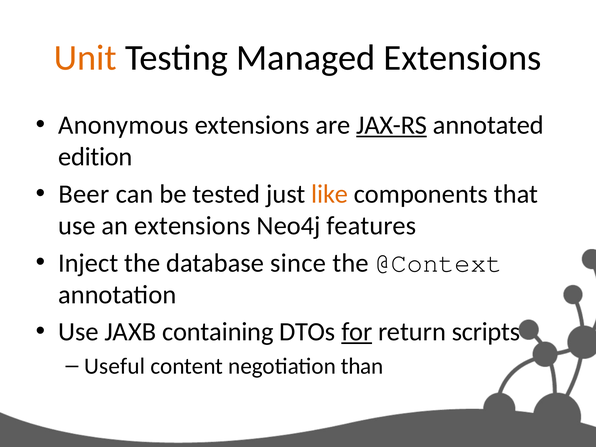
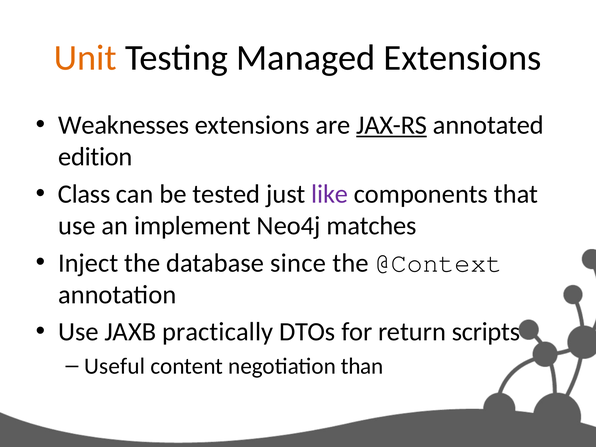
Anonymous: Anonymous -> Weaknesses
Beer: Beer -> Class
like colour: orange -> purple
an extensions: extensions -> implement
features: features -> matches
containing: containing -> practically
for underline: present -> none
